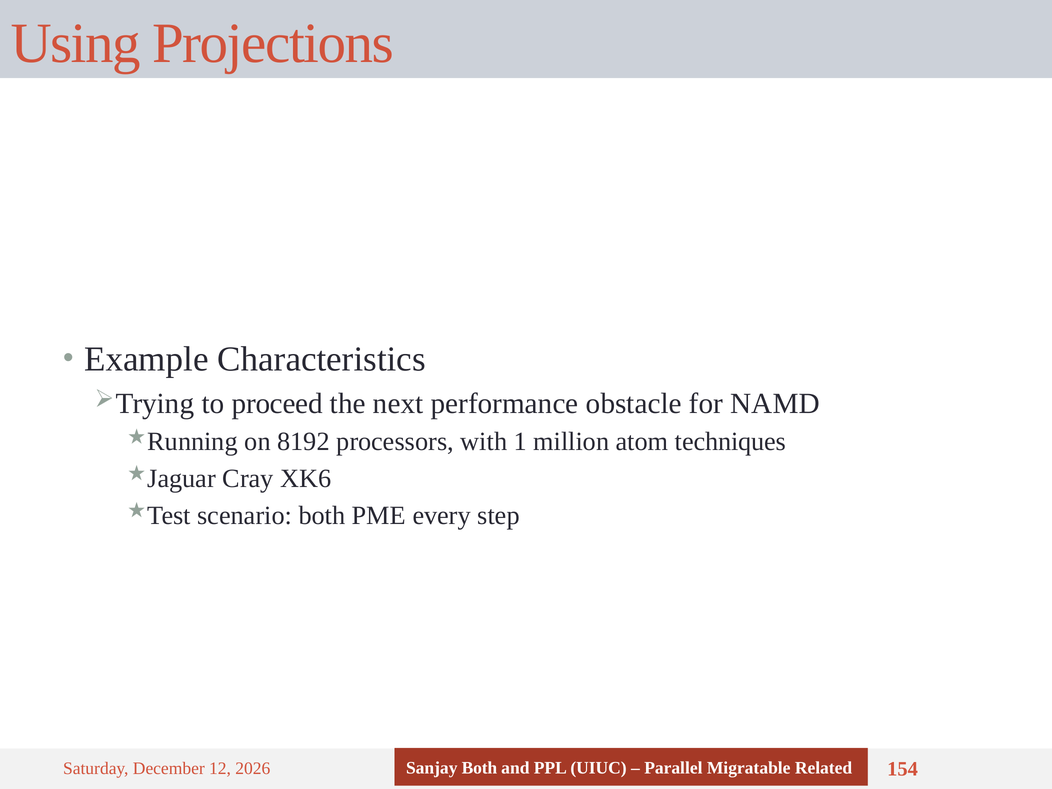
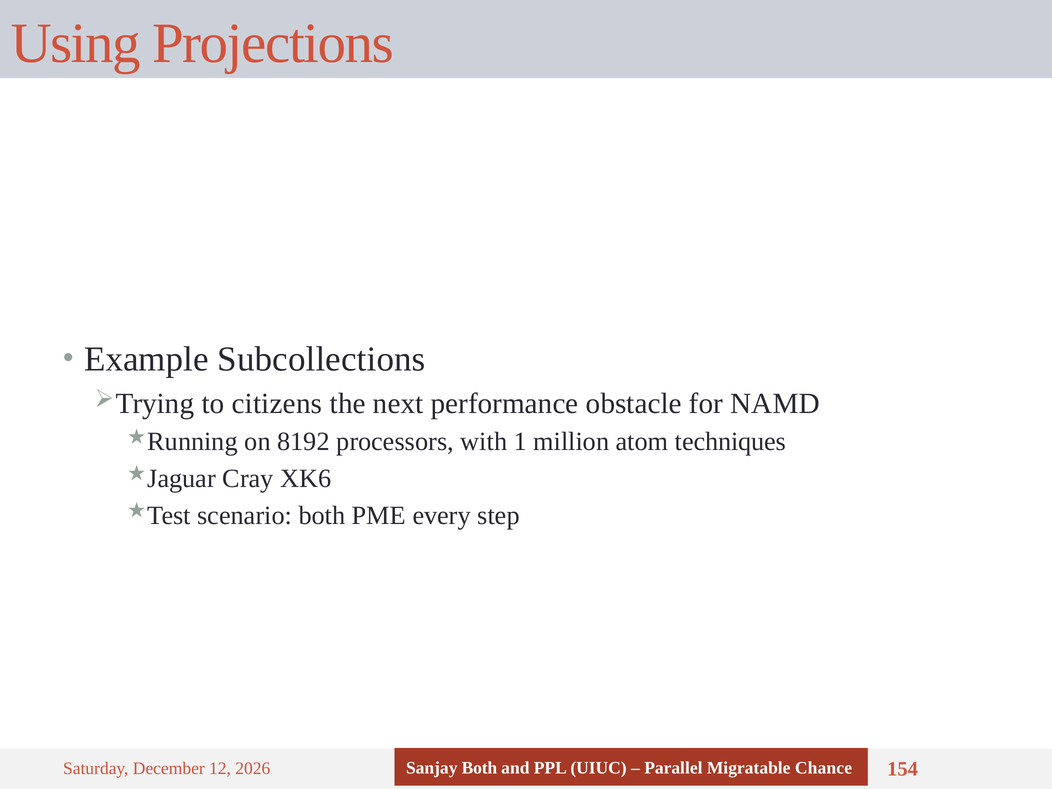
Characteristics: Characteristics -> Subcollections
proceed: proceed -> citizens
Related: Related -> Chance
